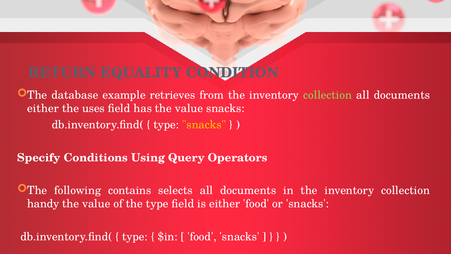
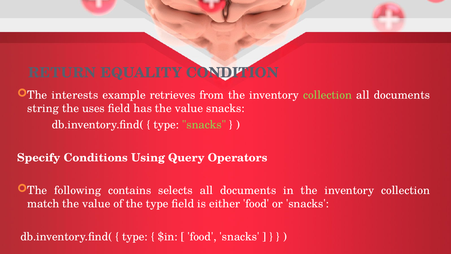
database: database -> interests
either at (43, 108): either -> string
snacks at (204, 125) colour: yellow -> light green
handy: handy -> match
